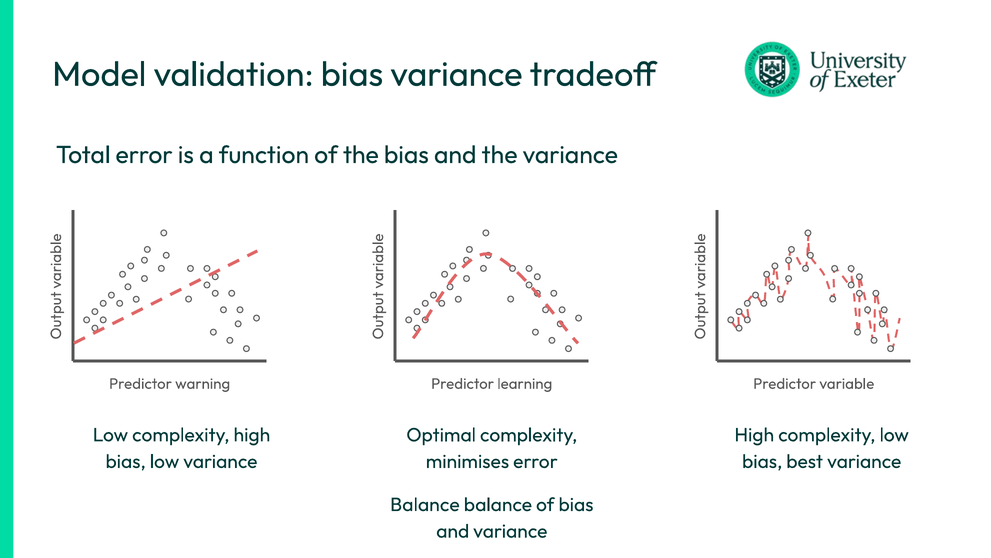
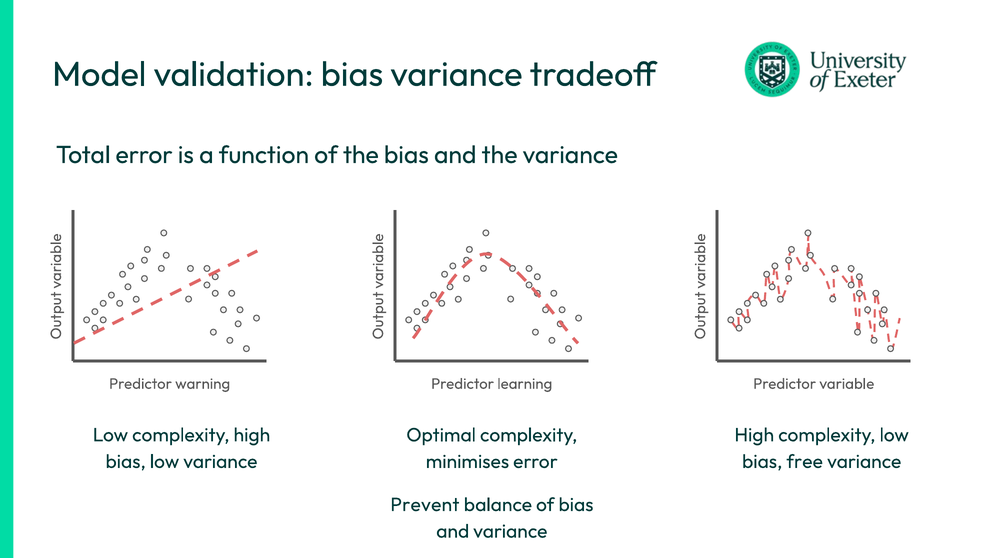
best: best -> free
Balance at (425, 504): Balance -> Prevent
